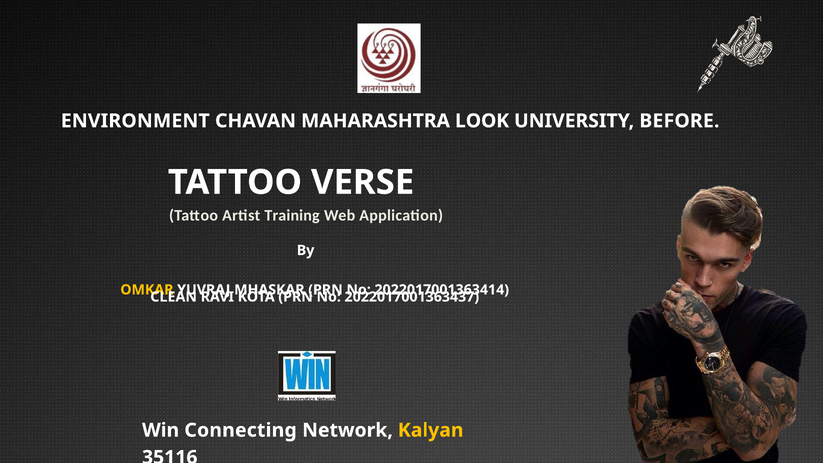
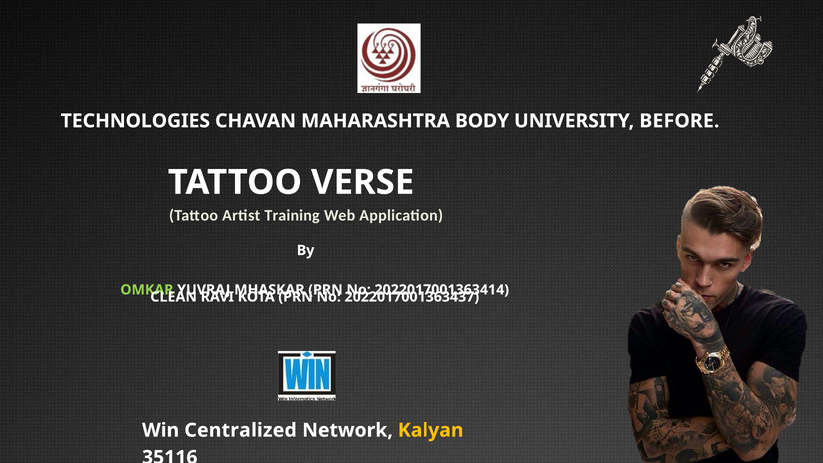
ENVIRONMENT: ENVIRONMENT -> TECHNOLOGIES
LOOK: LOOK -> BODY
OMKAR colour: yellow -> light green
Connecting: Connecting -> Centralized
